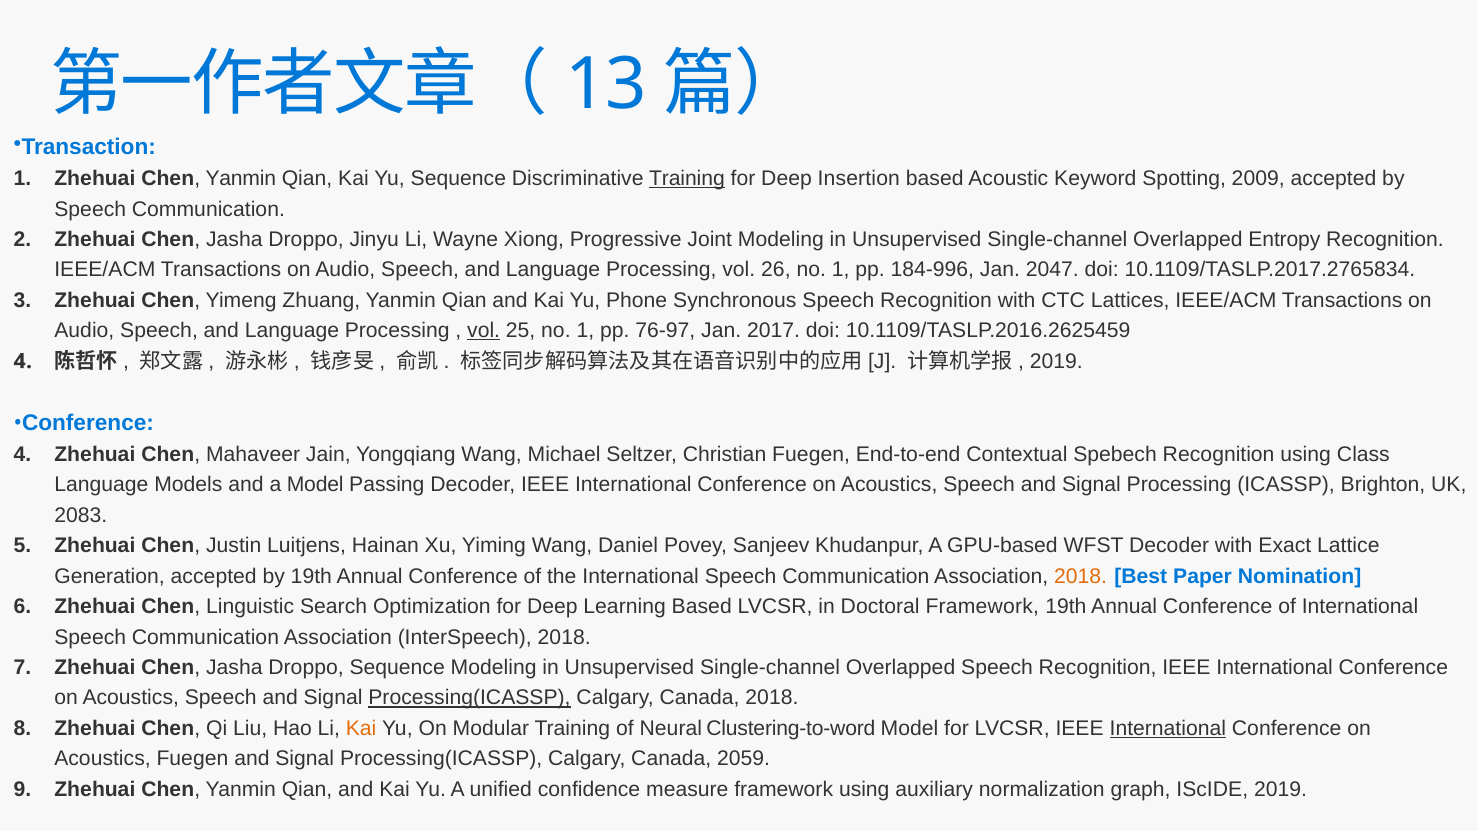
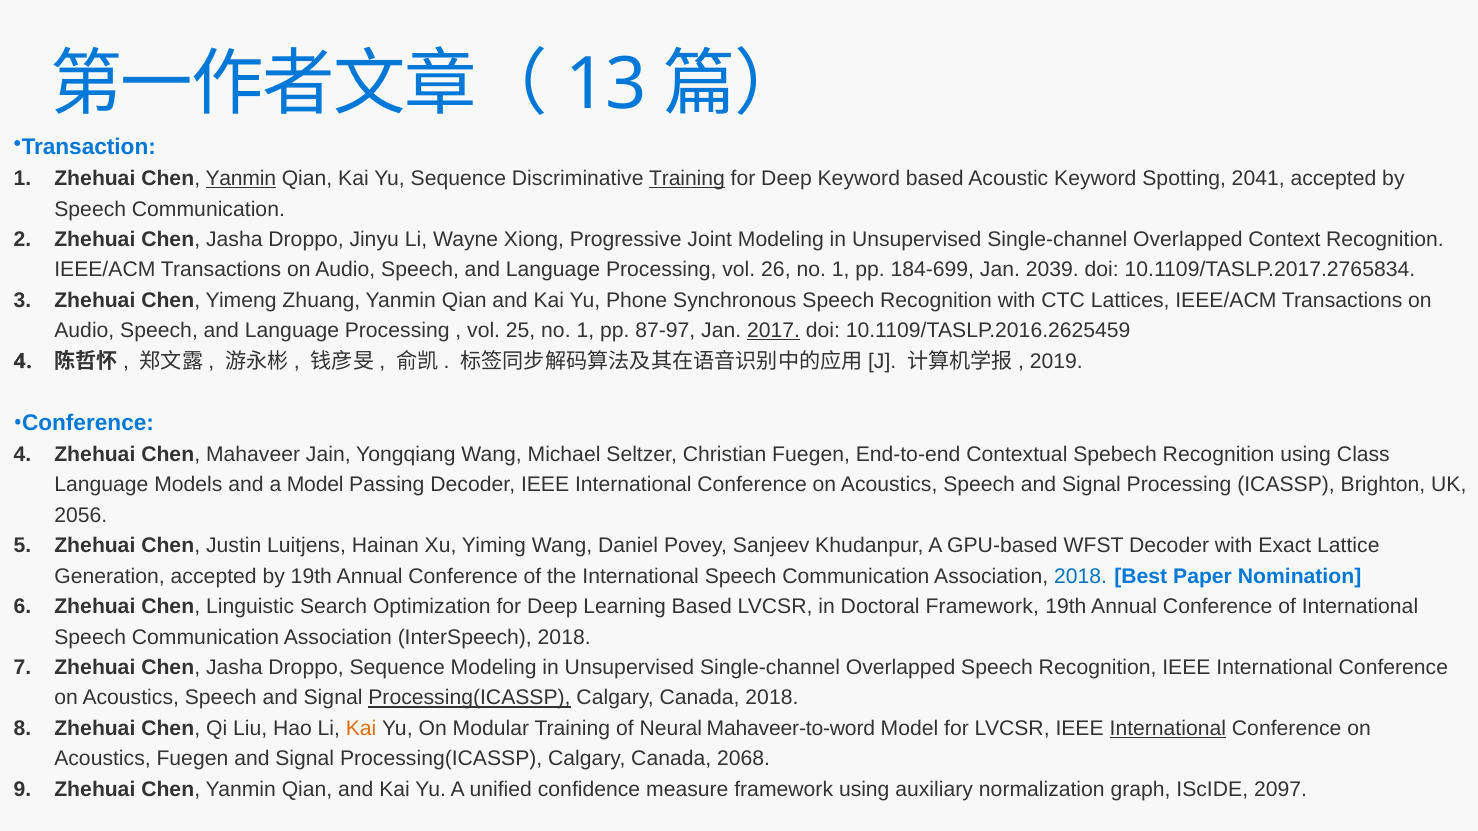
Yanmin at (241, 179) underline: none -> present
Deep Insertion: Insertion -> Keyword
2009: 2009 -> 2041
Entropy: Entropy -> Context
184-996: 184-996 -> 184-699
2047: 2047 -> 2039
vol at (484, 331) underline: present -> none
76-97: 76-97 -> 87-97
2017 underline: none -> present
2083: 2083 -> 2056
2018 at (1081, 576) colour: orange -> blue
Clustering-to-word: Clustering-to-word -> Mahaveer-to-word
2059: 2059 -> 2068
IScIDE 2019: 2019 -> 2097
